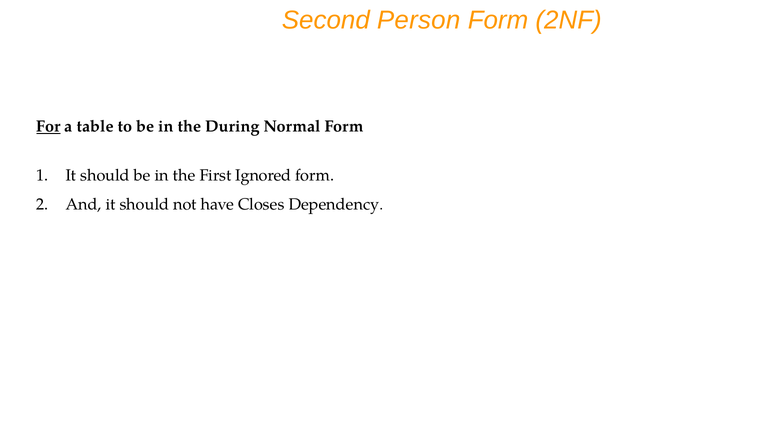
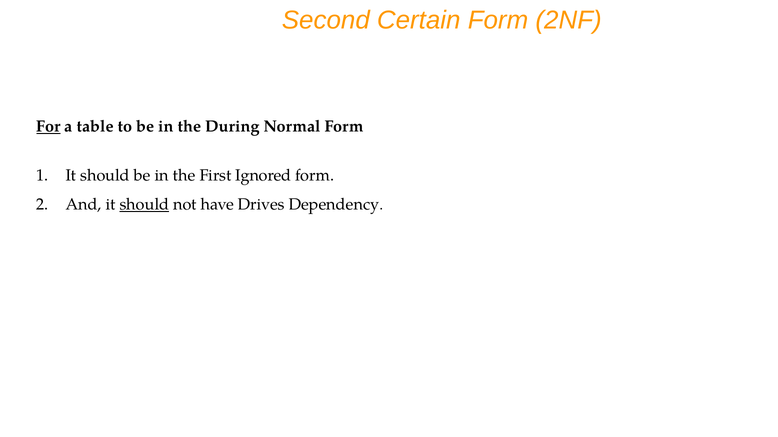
Person: Person -> Certain
should at (144, 205) underline: none -> present
Closes: Closes -> Drives
